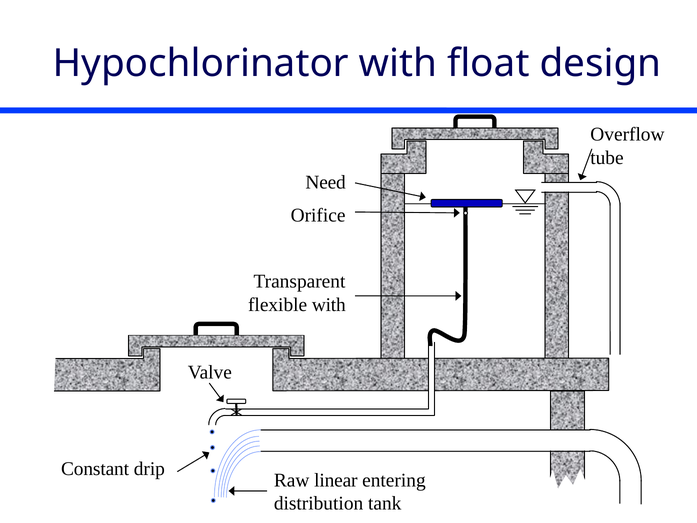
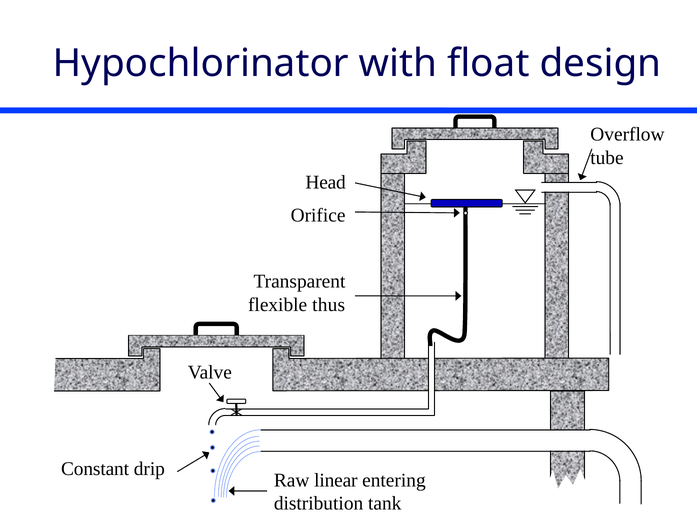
Need: Need -> Head
flexible with: with -> thus
